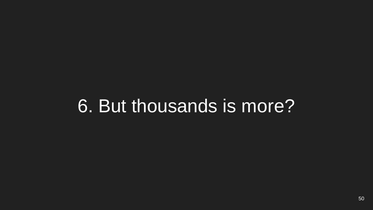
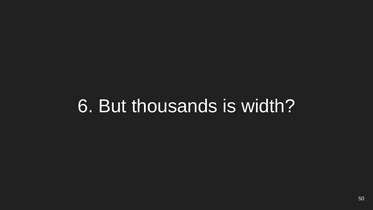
more: more -> width
